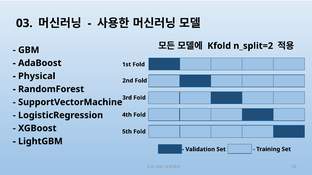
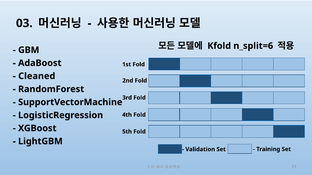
n_split=2: n_split=2 -> n_split=6
Physical: Physical -> Cleaned
